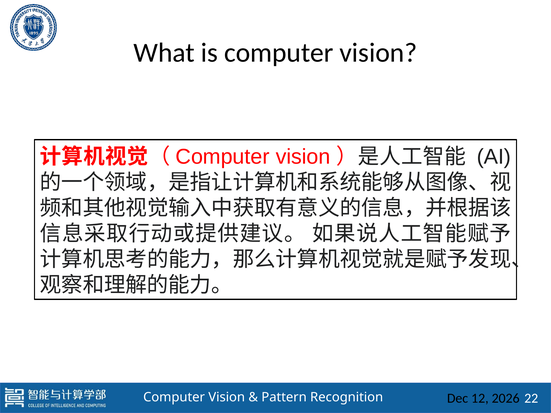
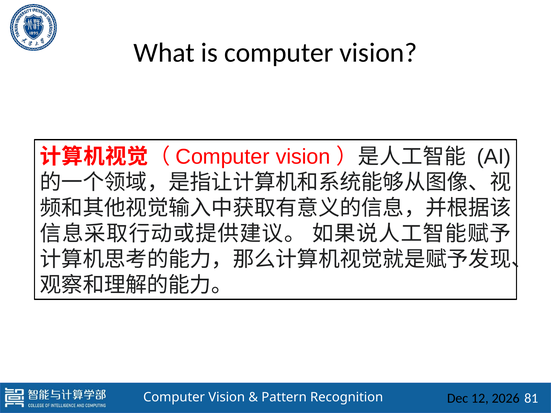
22: 22 -> 81
